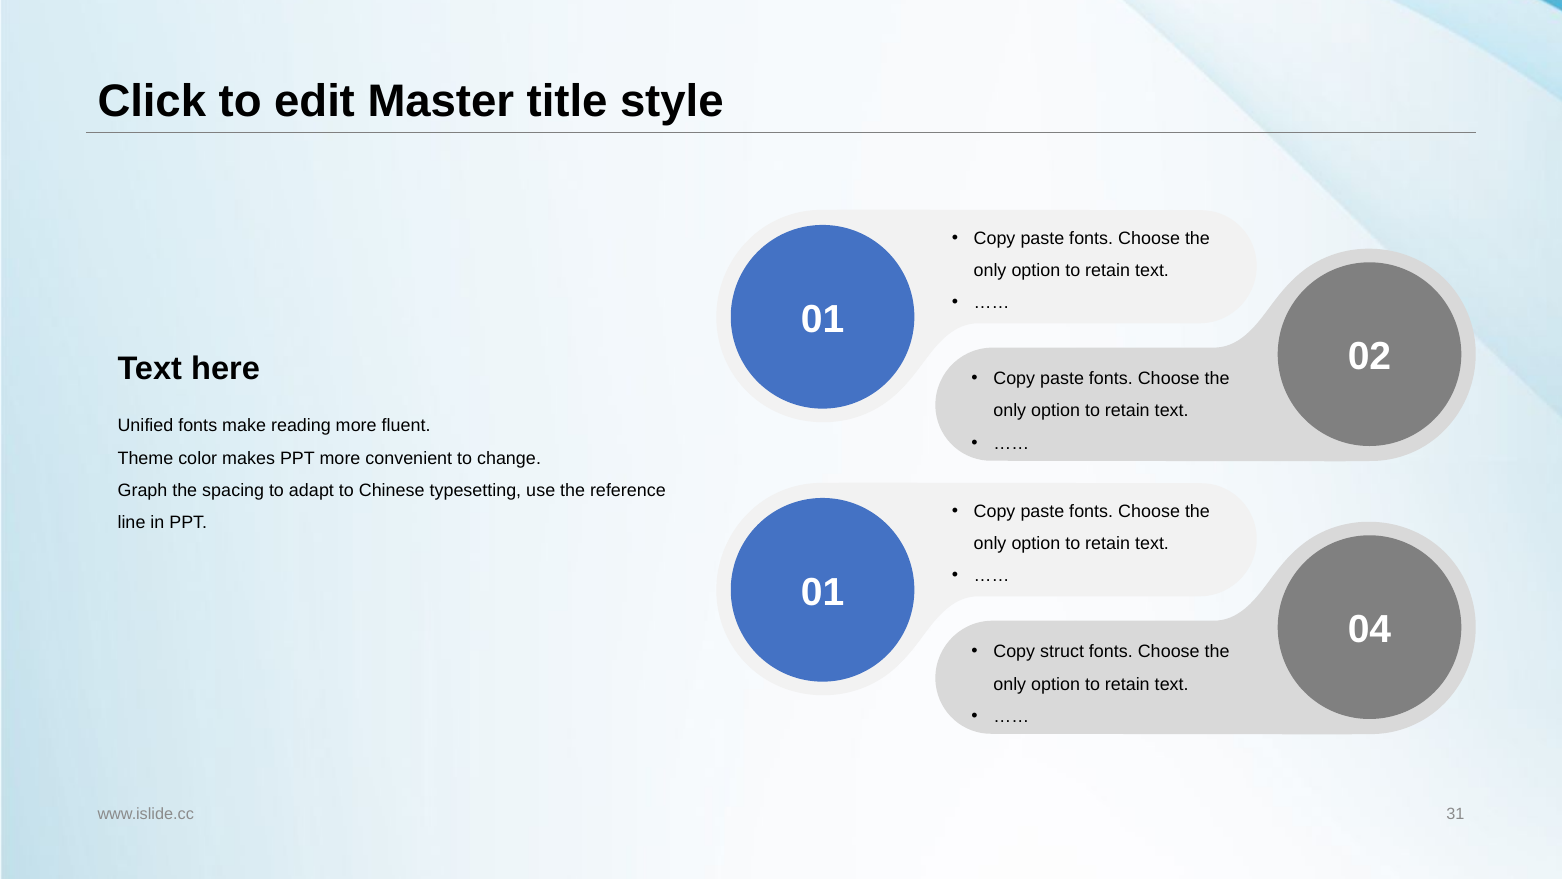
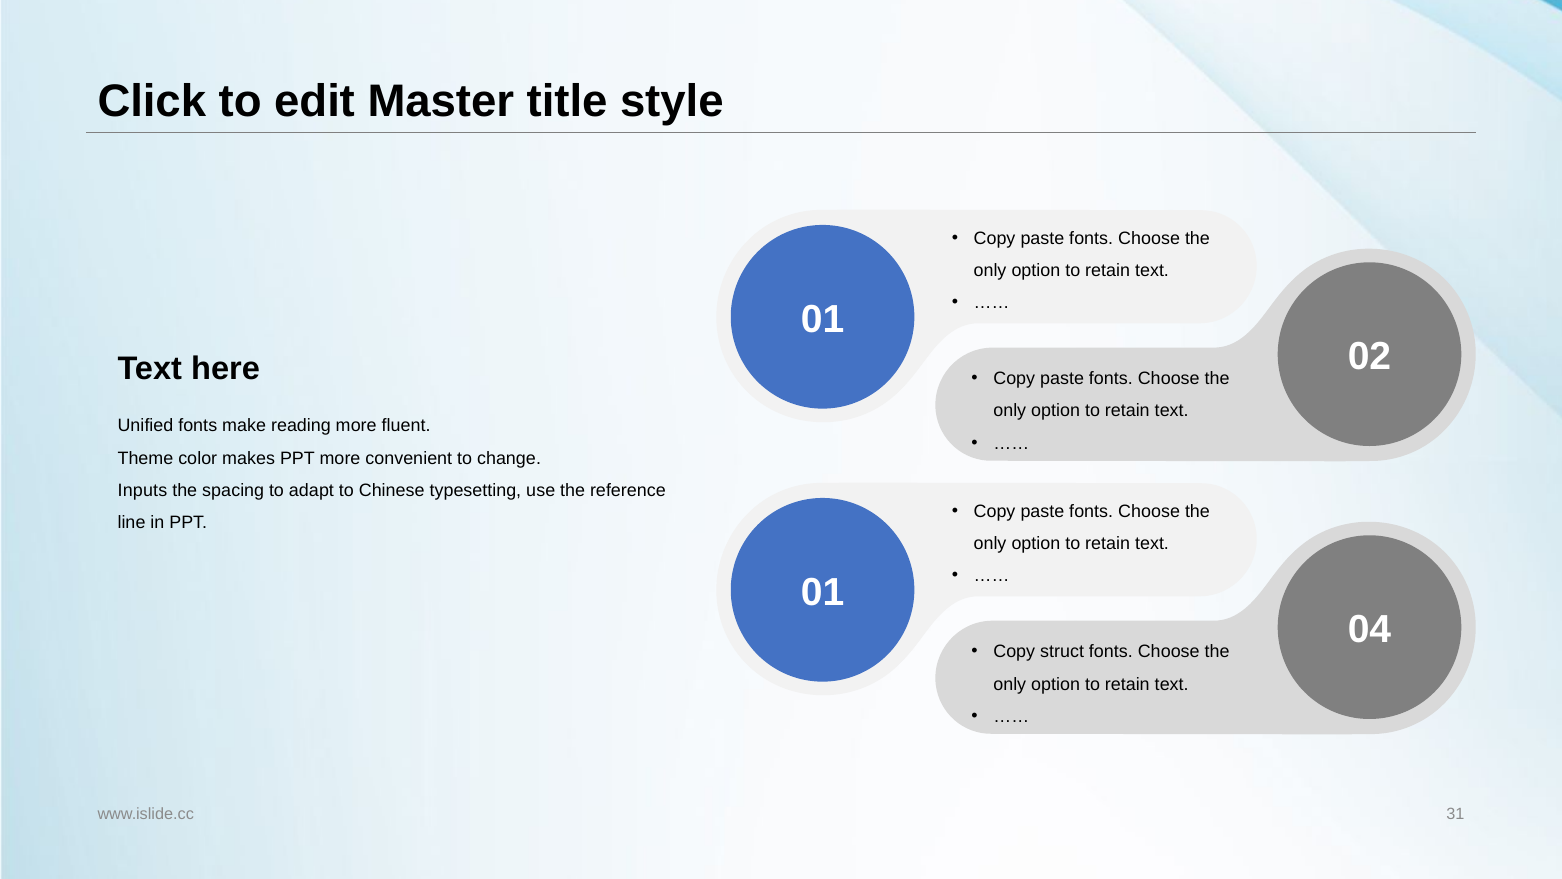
Graph: Graph -> Inputs
